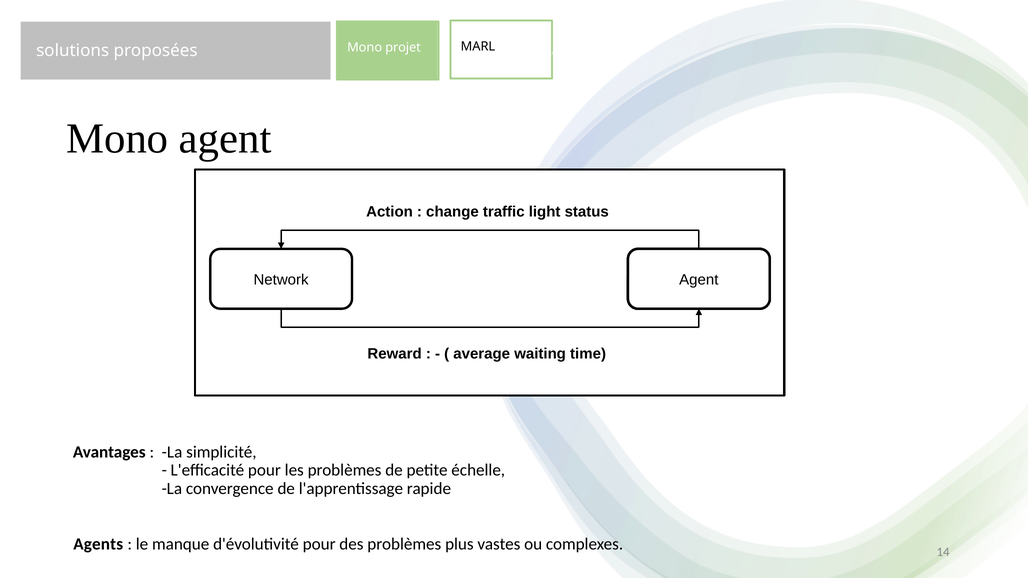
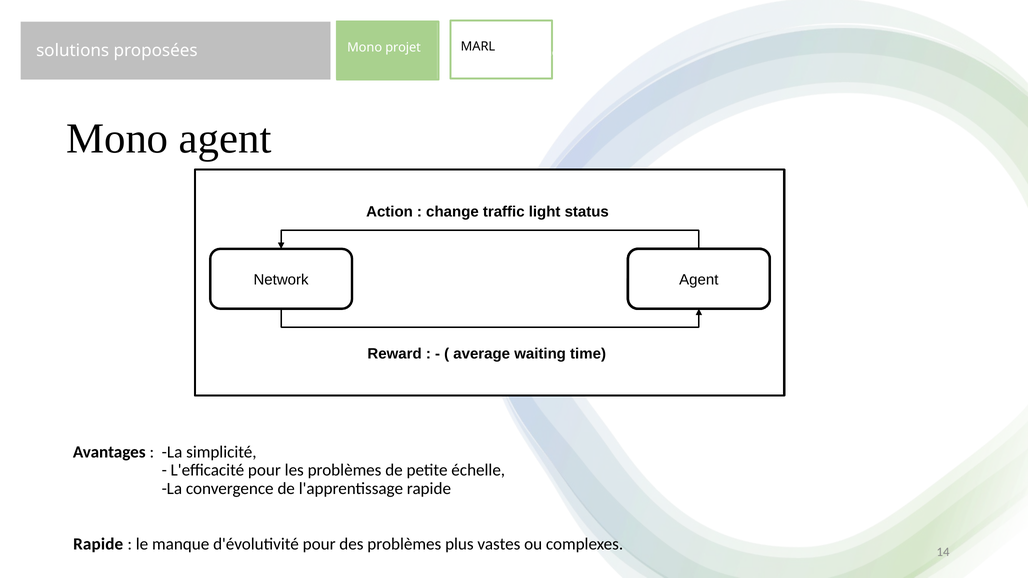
Agents at (98, 544): Agents -> Rapide
